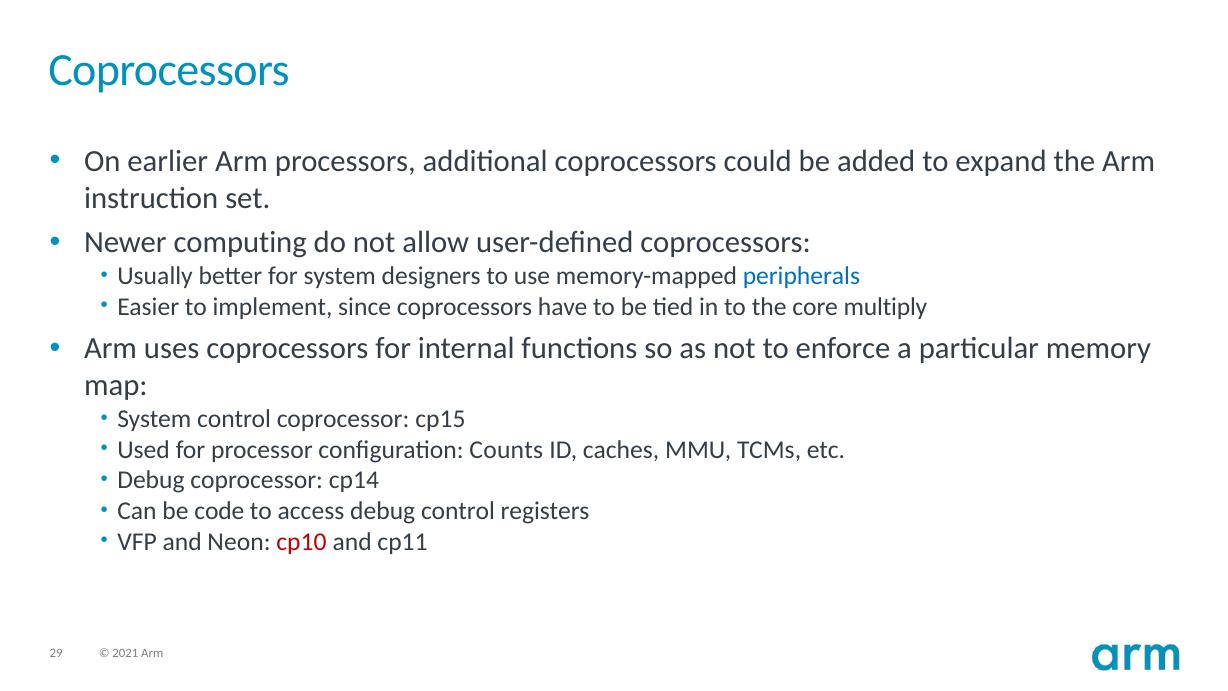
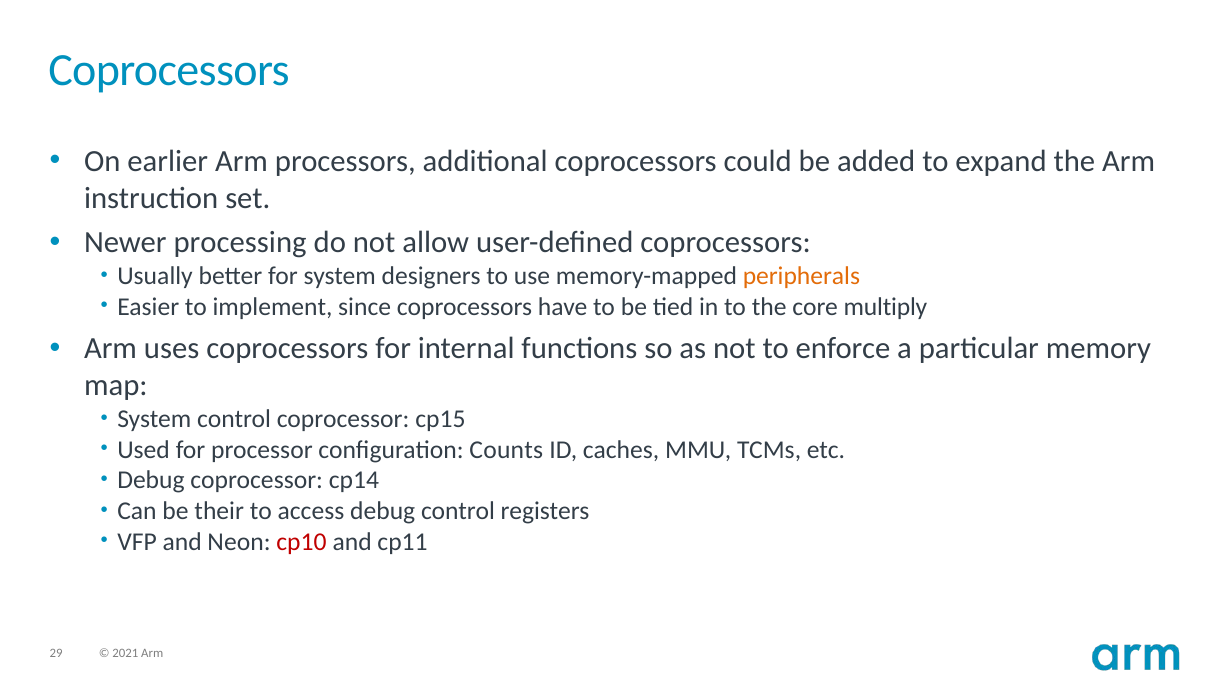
computing: computing -> processing
peripherals colour: blue -> orange
code: code -> their
